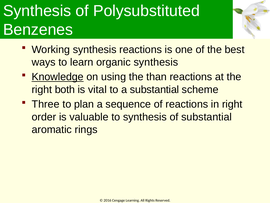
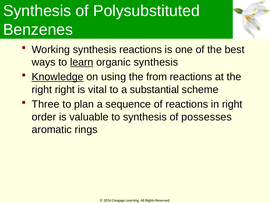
learn underline: none -> present
than: than -> from
right both: both -> right
of substantial: substantial -> possesses
